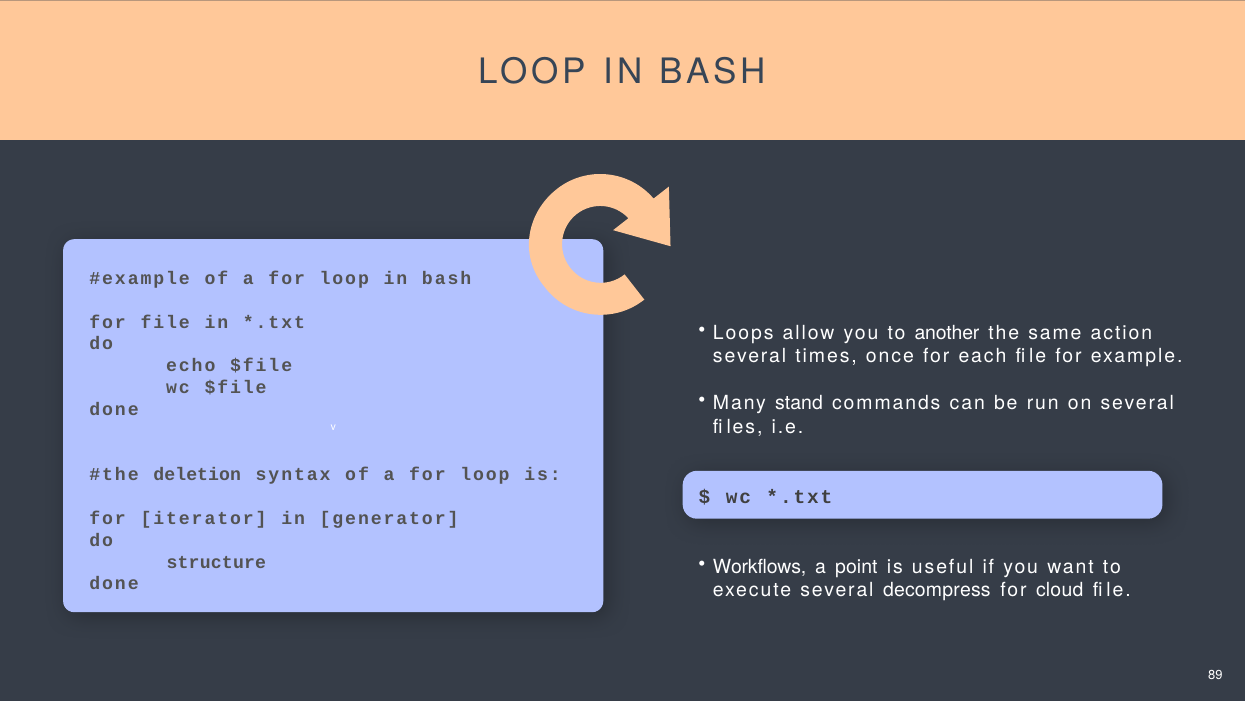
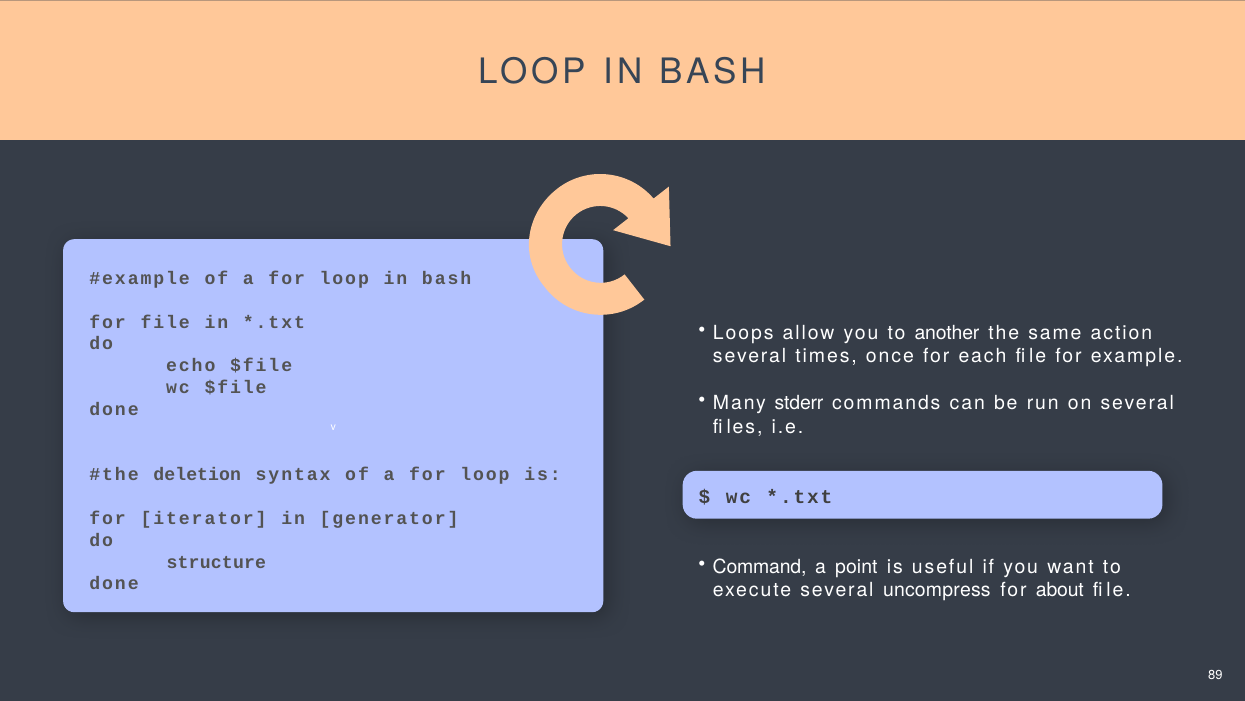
stand: stand -> stderr
Workflows: Workflows -> Command
decompress: decompress -> uncompress
cloud: cloud -> about
